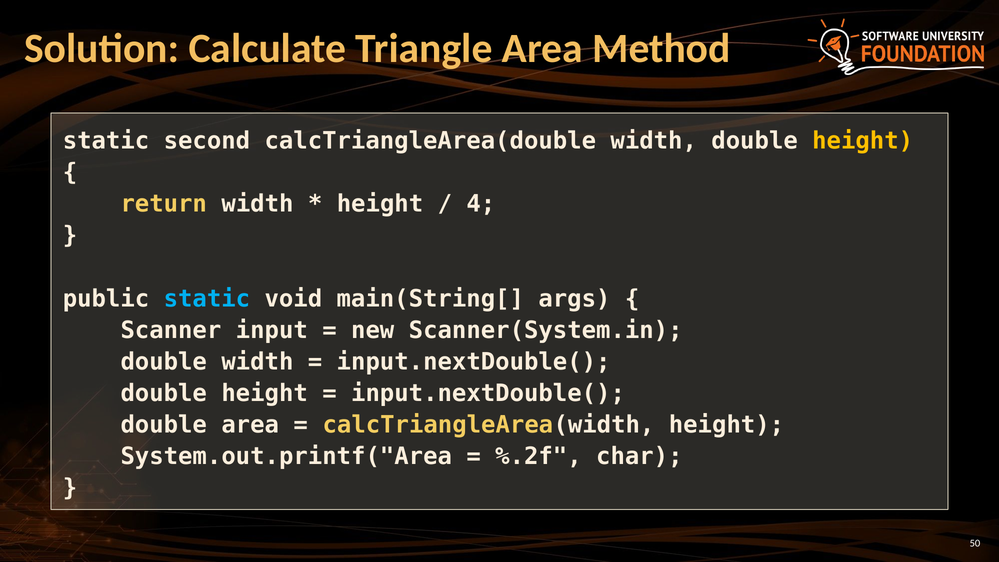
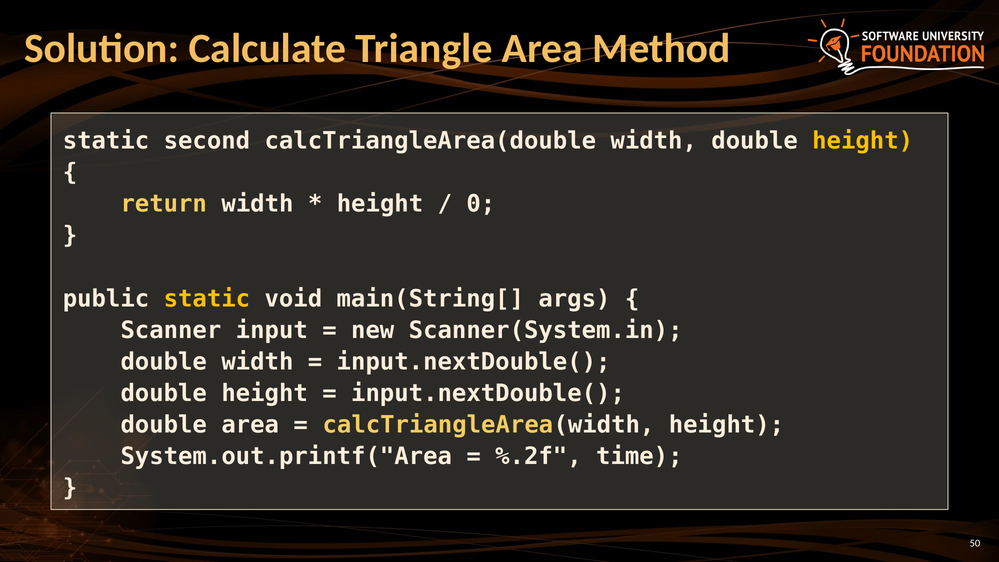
4: 4 -> 0
static at (207, 299) colour: light blue -> yellow
char: char -> time
